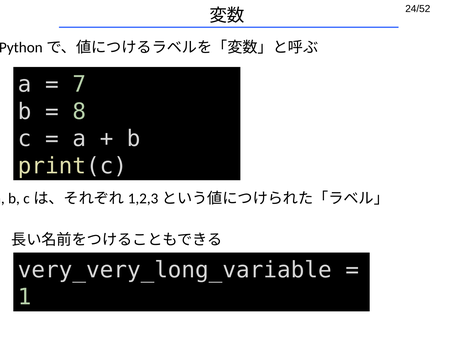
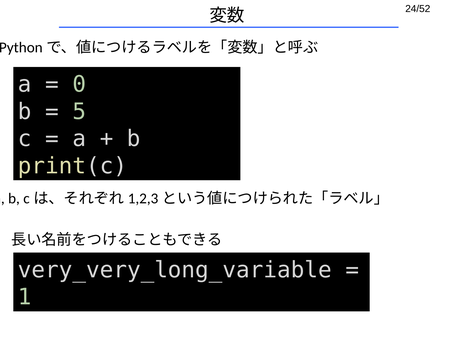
7: 7 -> 0
8: 8 -> 5
